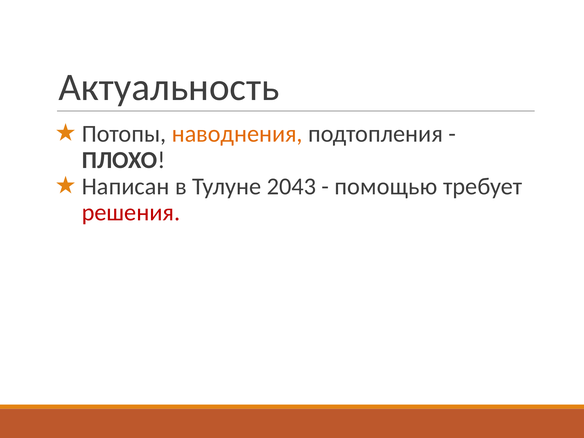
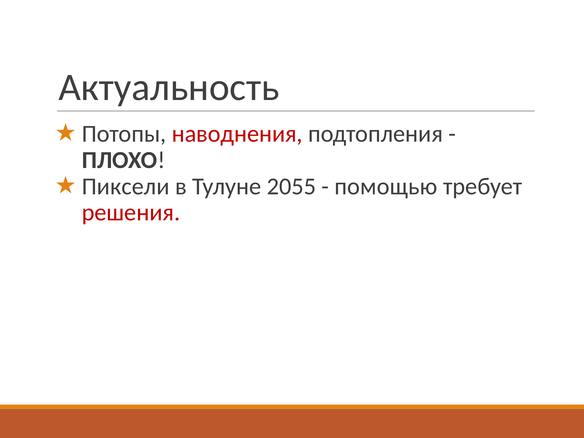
наводнения colour: orange -> red
Написан: Написан -> Пиксели
2043: 2043 -> 2055
